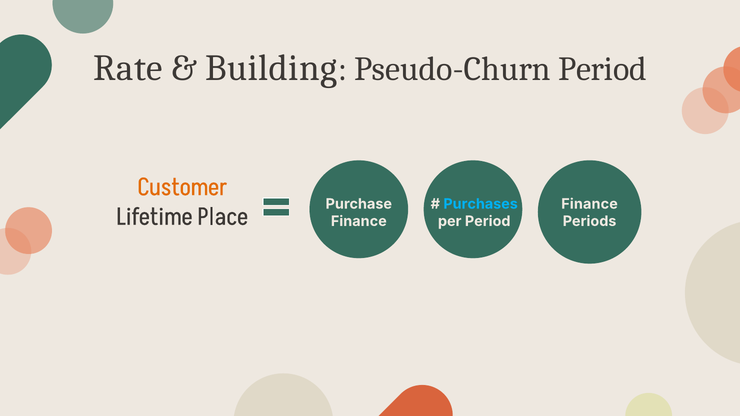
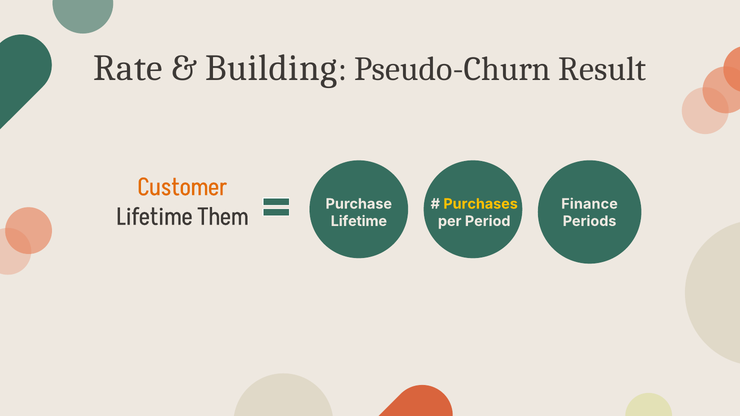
Pseudo-Churn Period: Period -> Result
Purchases colour: light blue -> yellow
Place: Place -> Them
Finance at (359, 221): Finance -> Lifetime
